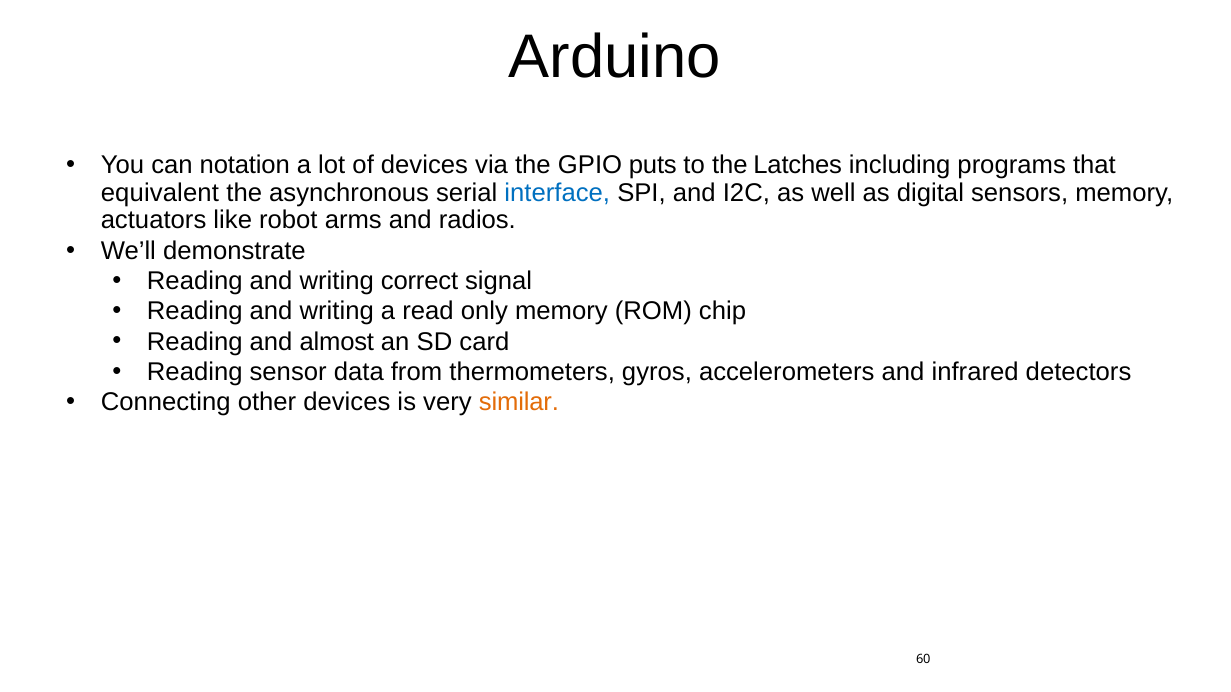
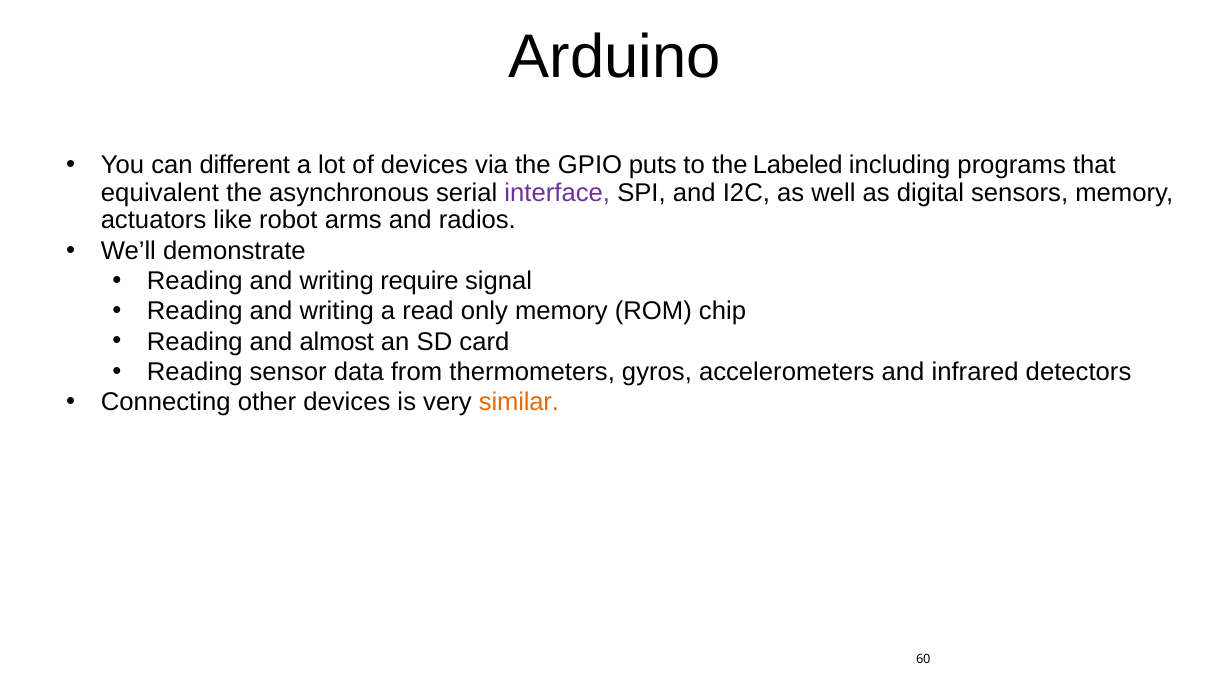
notation: notation -> different
Latches: Latches -> Labeled
interface colour: blue -> purple
correct: correct -> require
